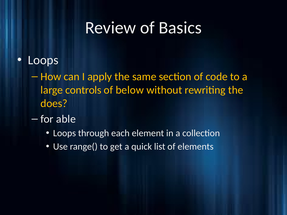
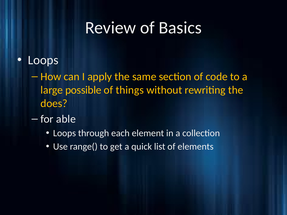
controls: controls -> possible
below: below -> things
